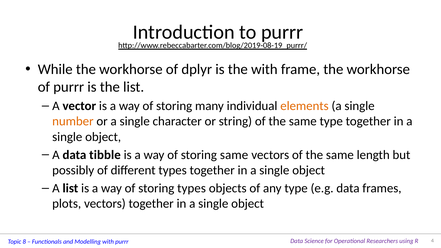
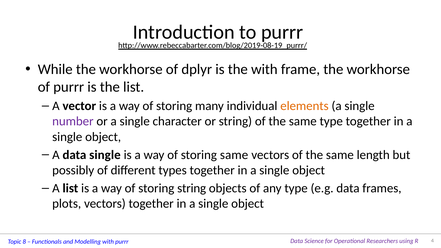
number colour: orange -> purple
data tibble: tibble -> single
storing types: types -> string
